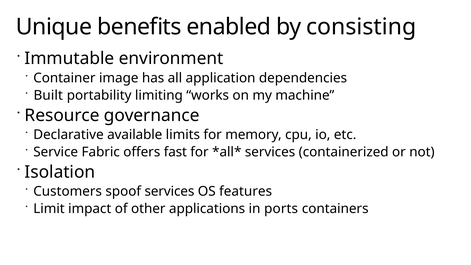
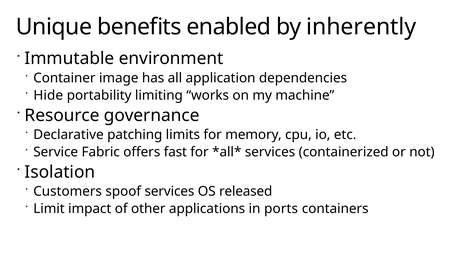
consisting: consisting -> inherently
Built: Built -> Hide
available: available -> patching
features: features -> released
